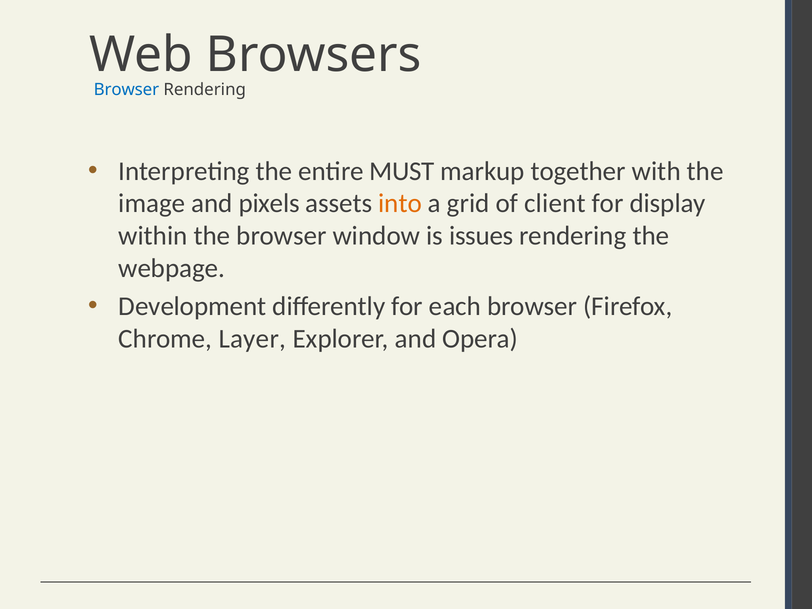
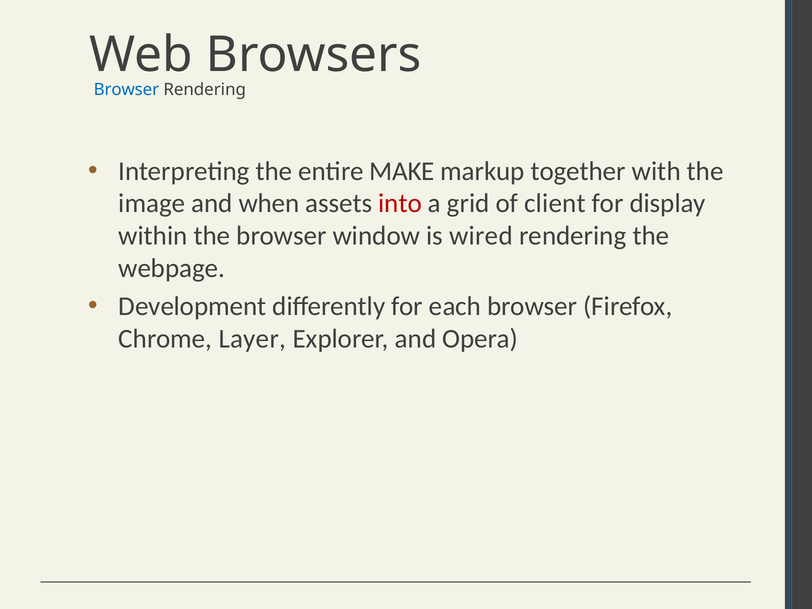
MUST: MUST -> MAKE
pixels: pixels -> when
into colour: orange -> red
issues: issues -> wired
